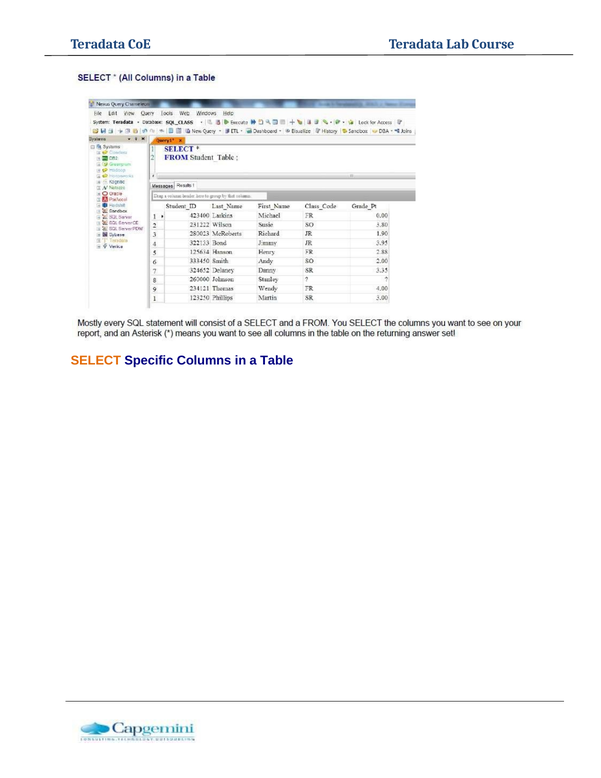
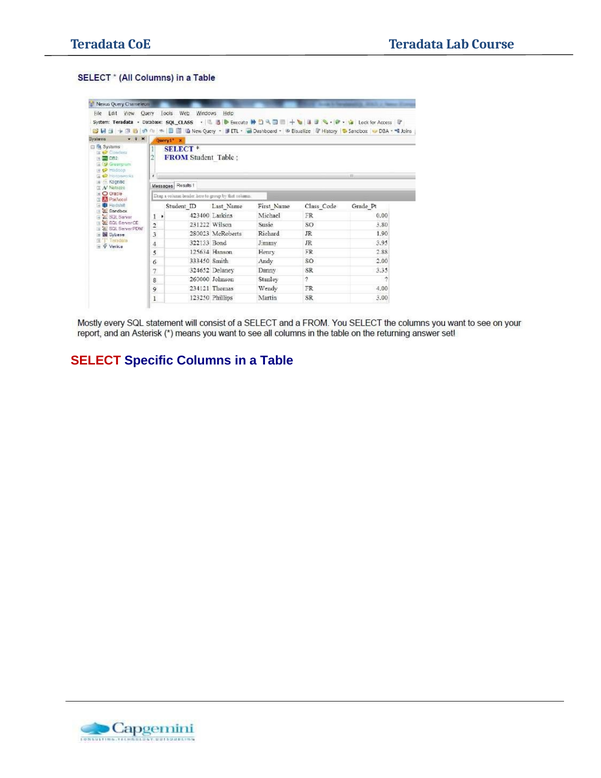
SELECT colour: orange -> red
